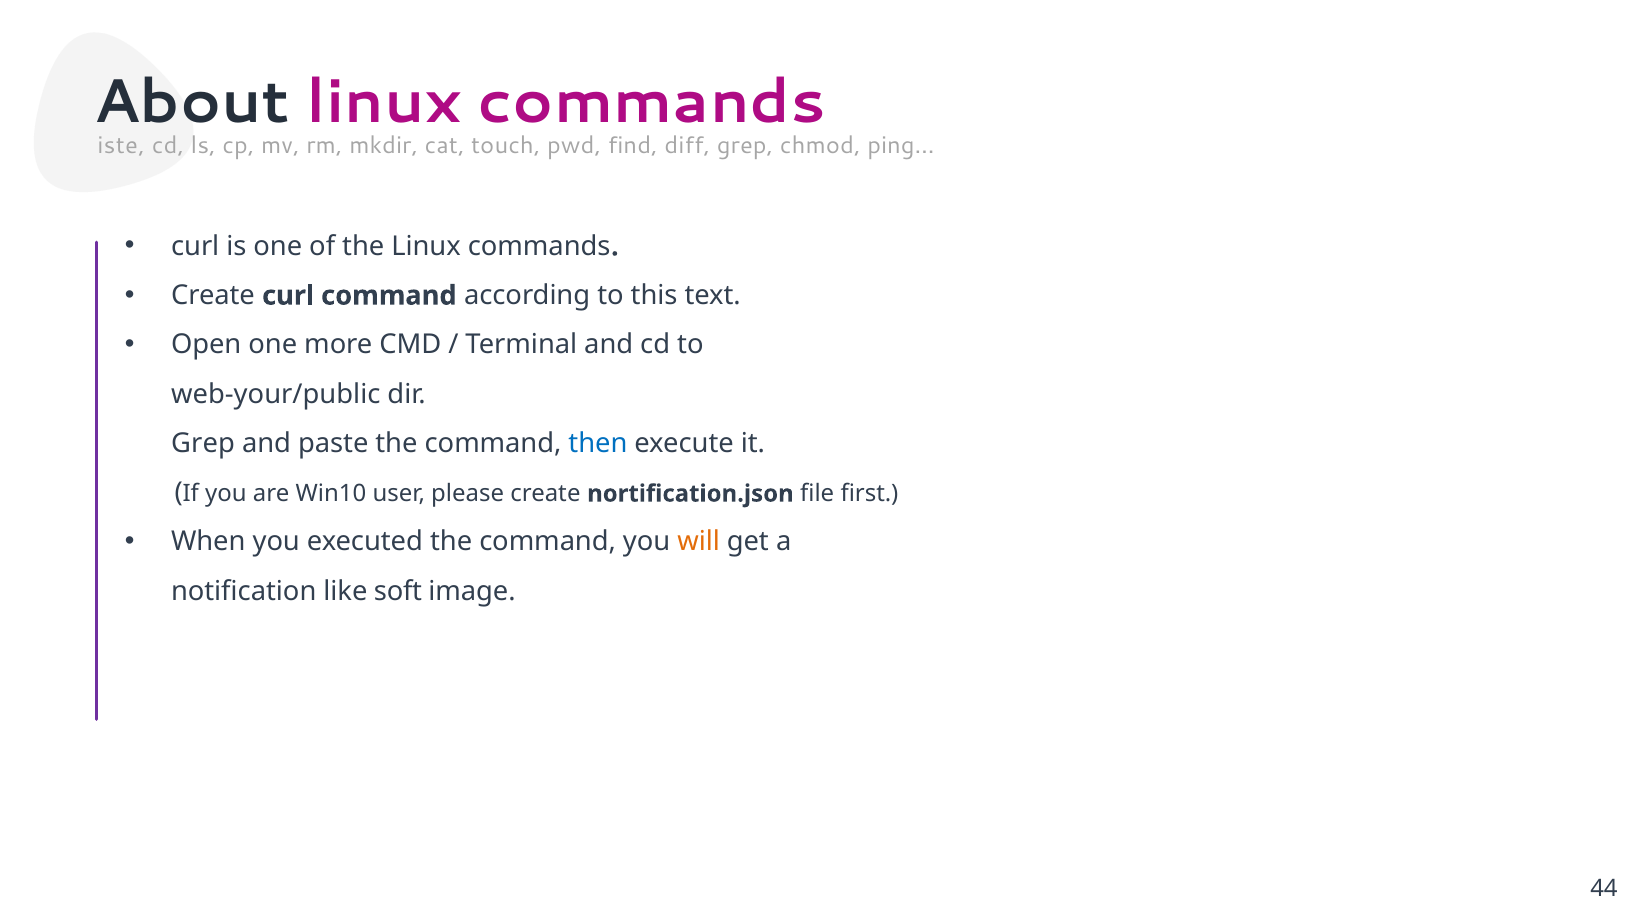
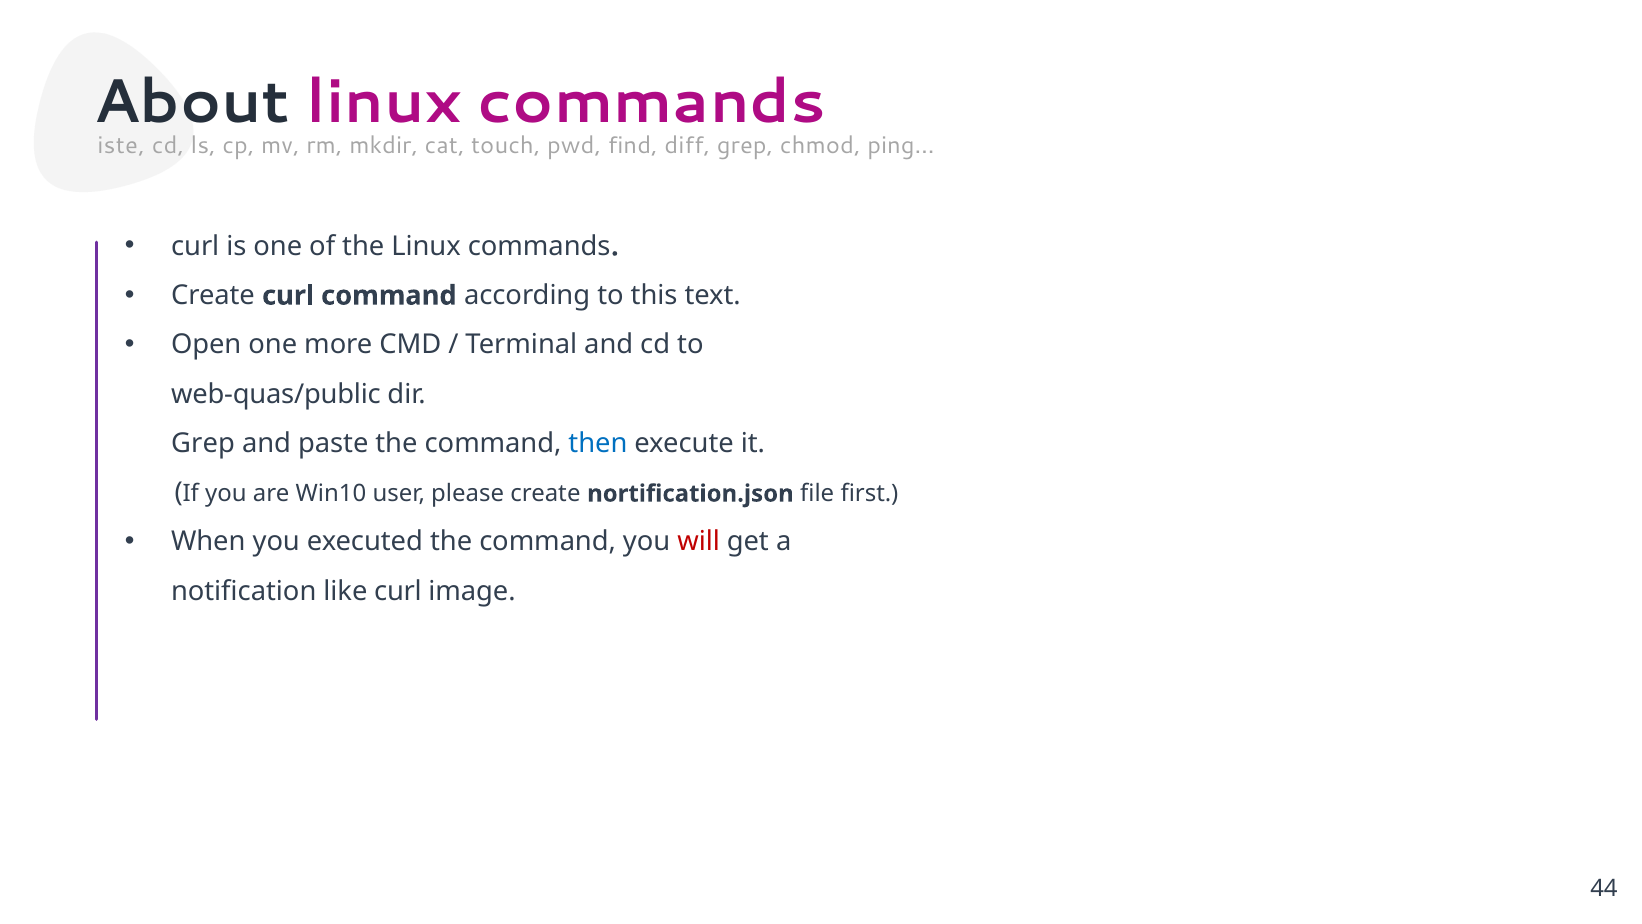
web-your/public: web-your/public -> web-quas/public
will colour: orange -> red
like soft: soft -> curl
